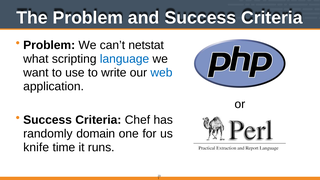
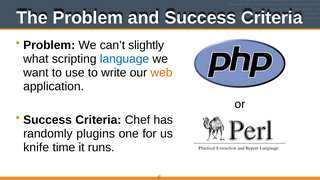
netstat: netstat -> slightly
web colour: blue -> orange
domain: domain -> plugins
